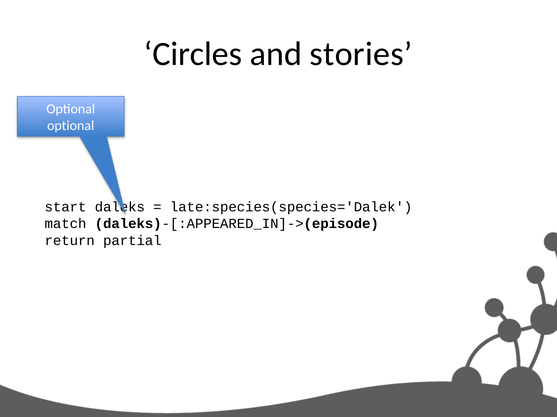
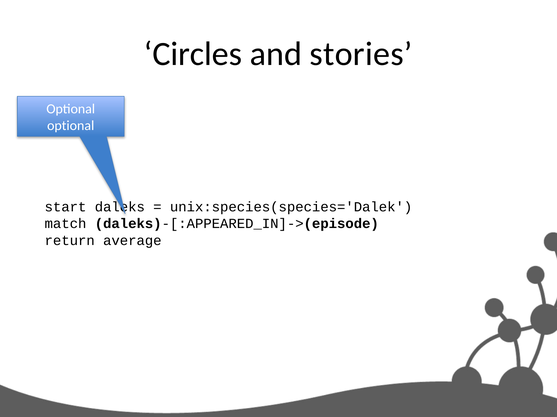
late:species(species='Dalek: late:species(species='Dalek -> unix:species(species='Dalek
partial: partial -> average
